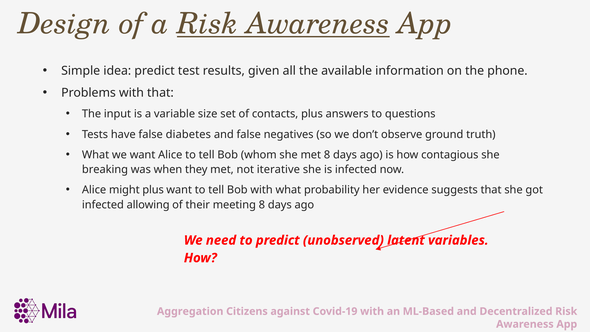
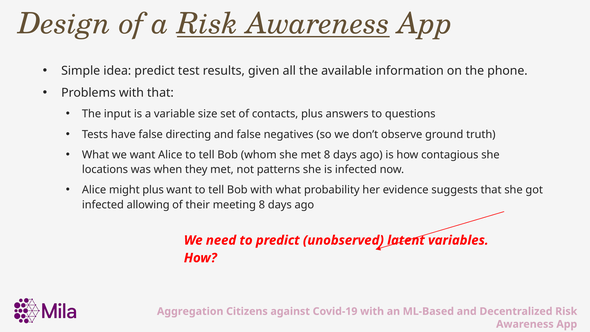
diabetes: diabetes -> directing
breaking: breaking -> locations
iterative: iterative -> patterns
